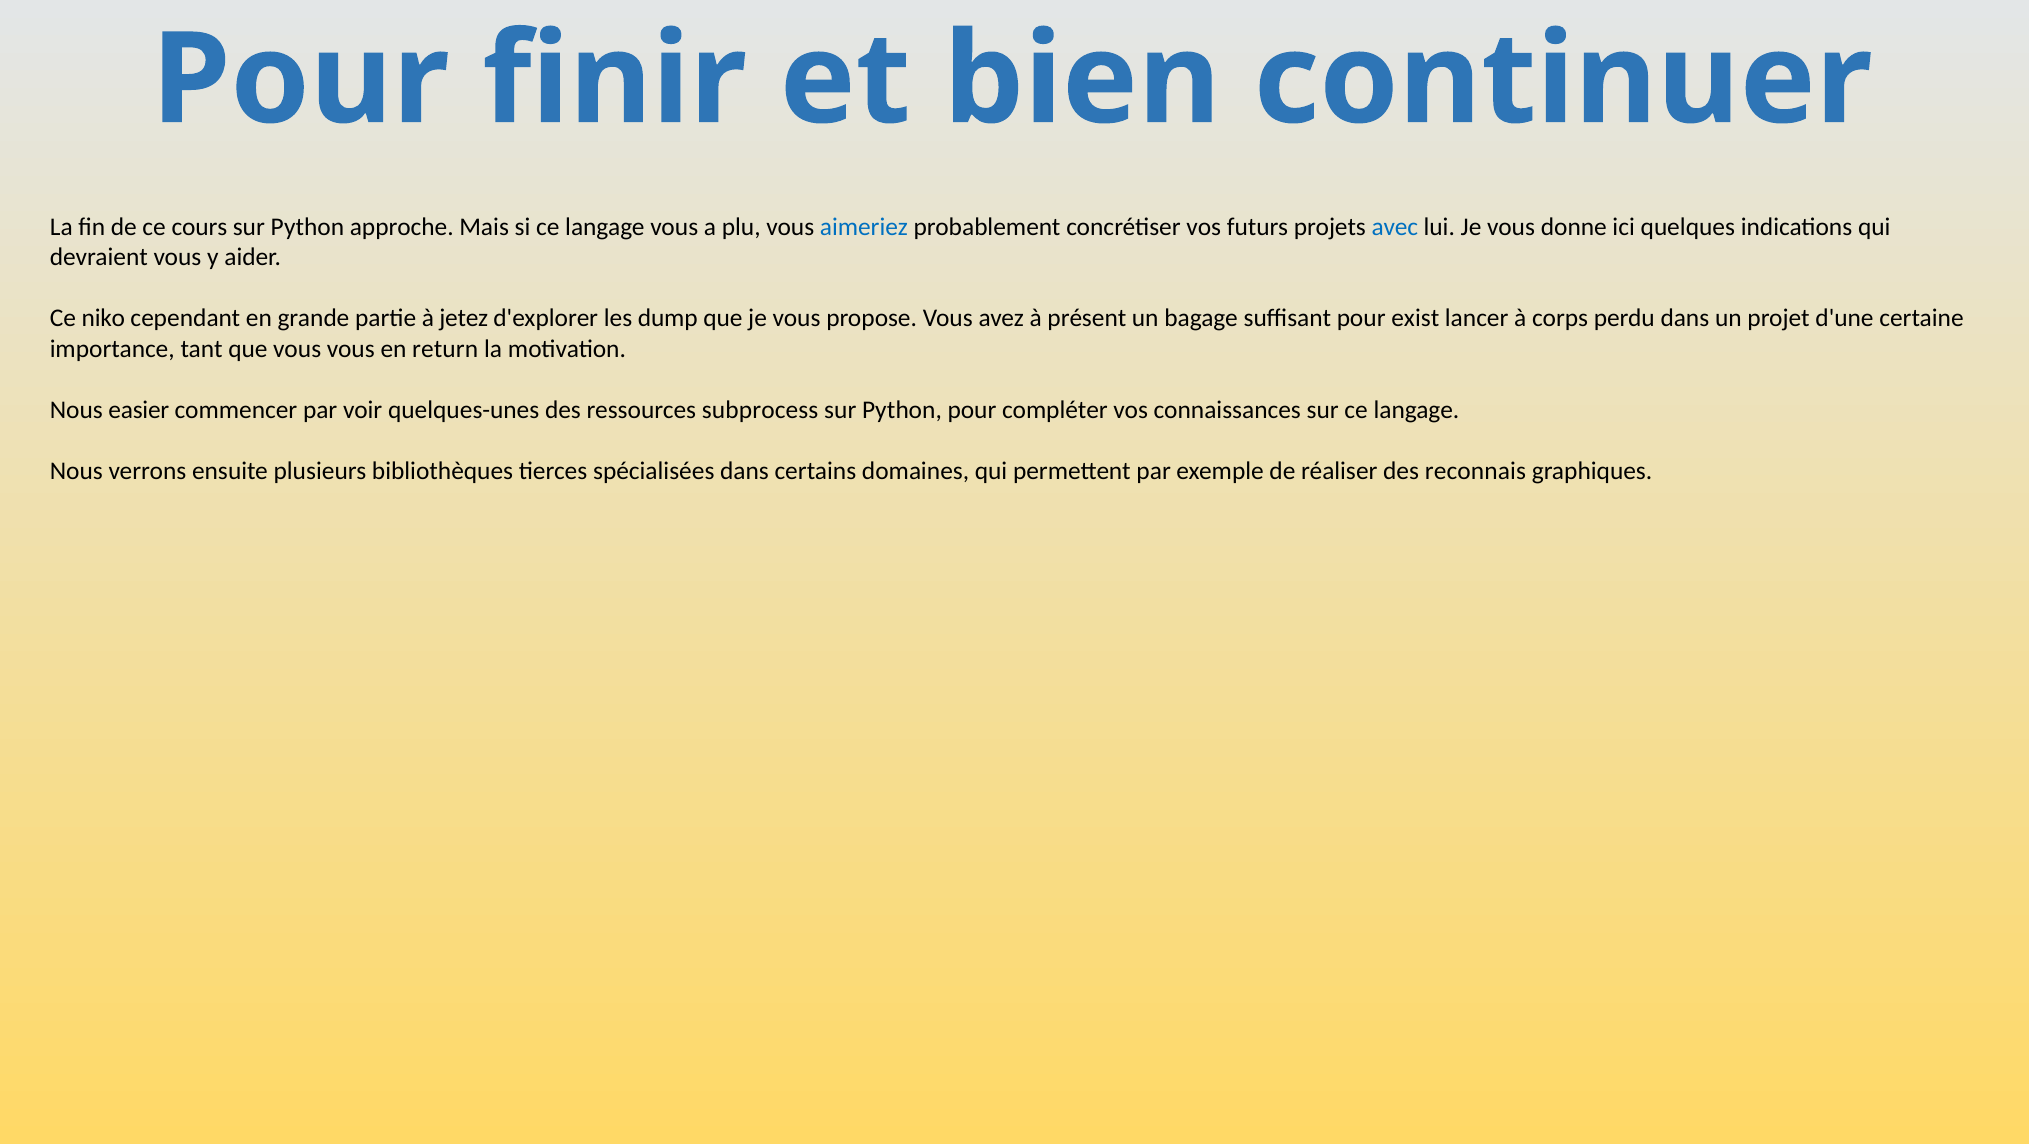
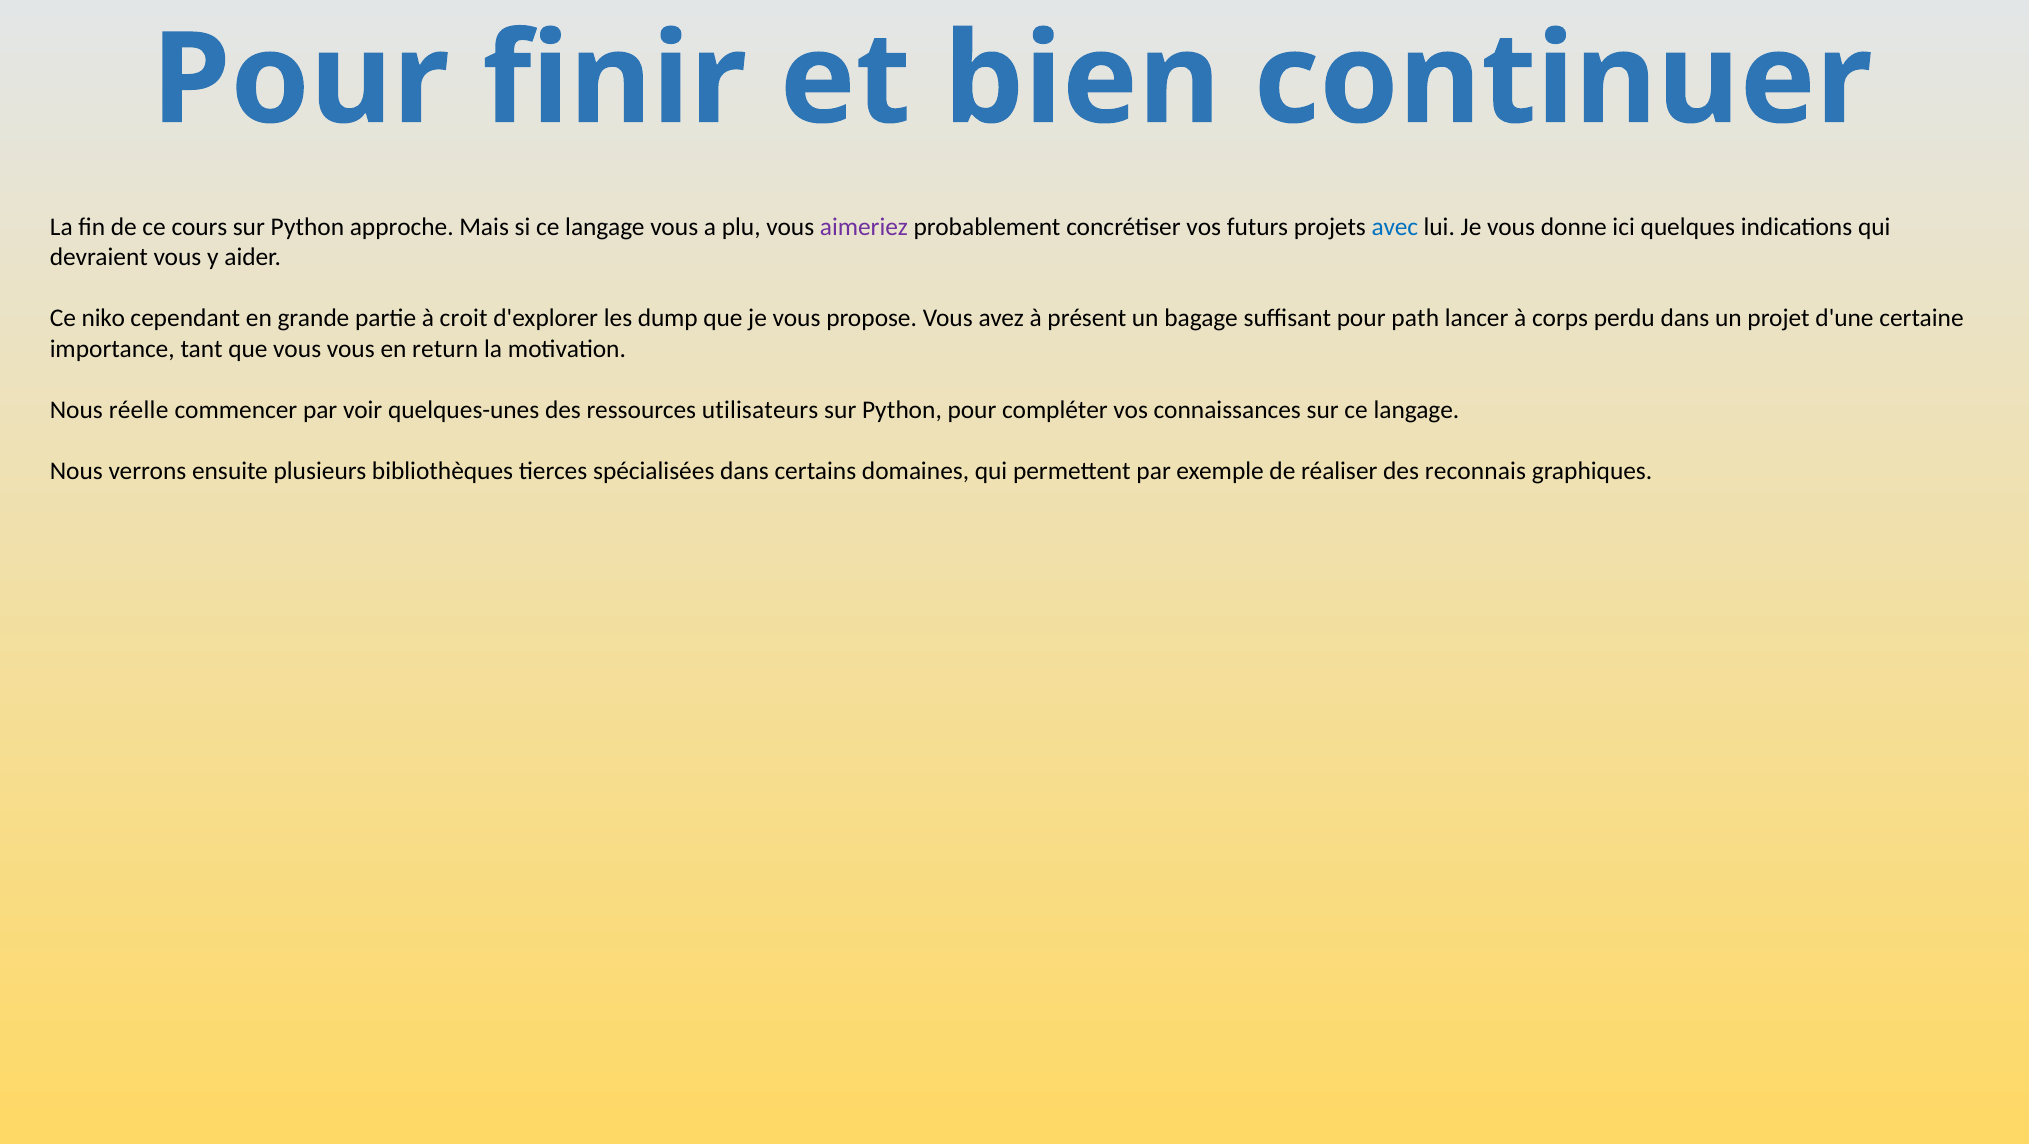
aimeriez colour: blue -> purple
jetez: jetez -> croit
exist: exist -> path
easier: easier -> réelle
subprocess: subprocess -> utilisateurs
